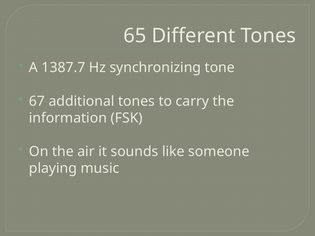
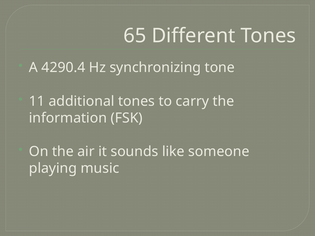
1387.7: 1387.7 -> 4290.4
67: 67 -> 11
